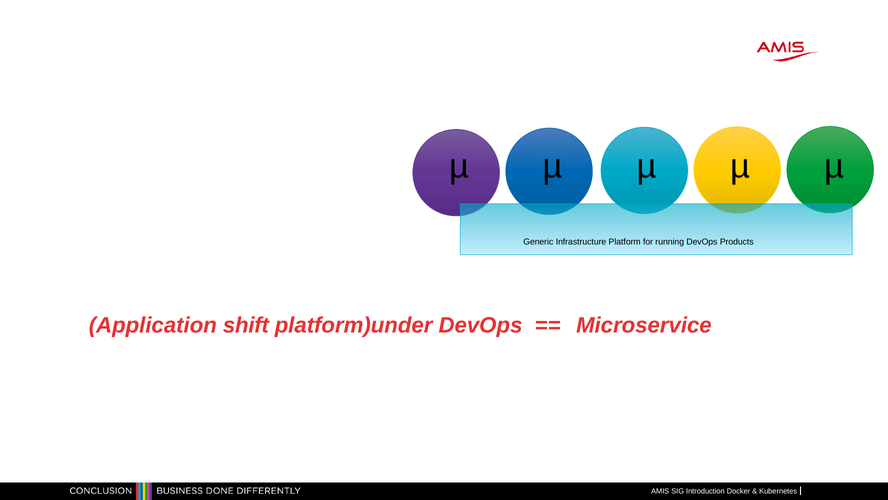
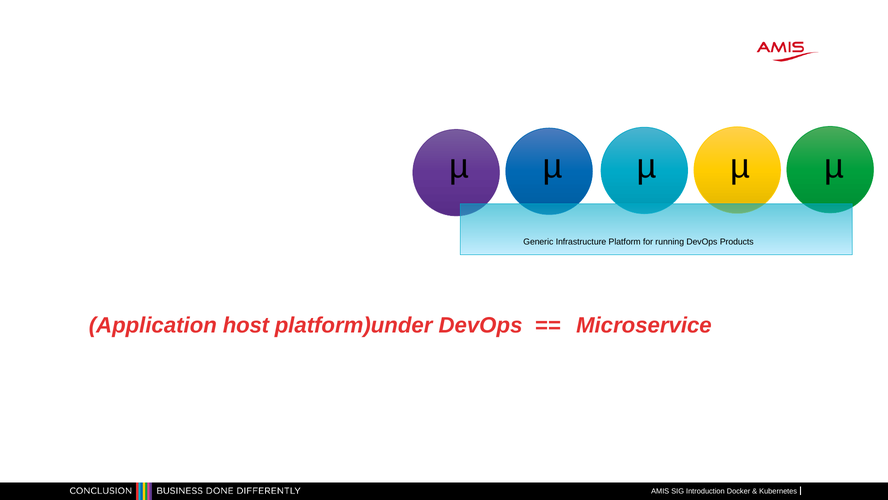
shift: shift -> host
